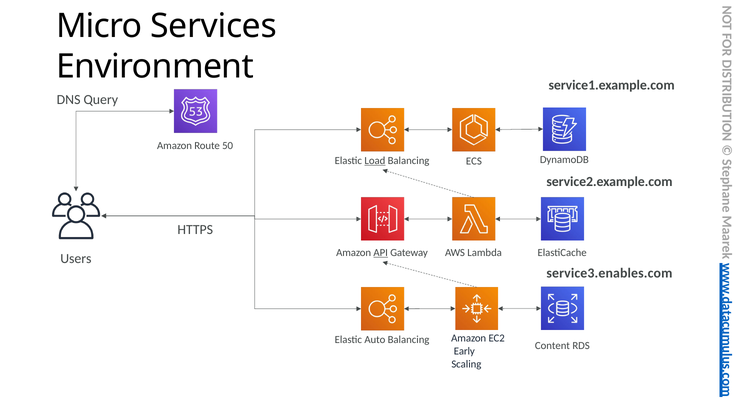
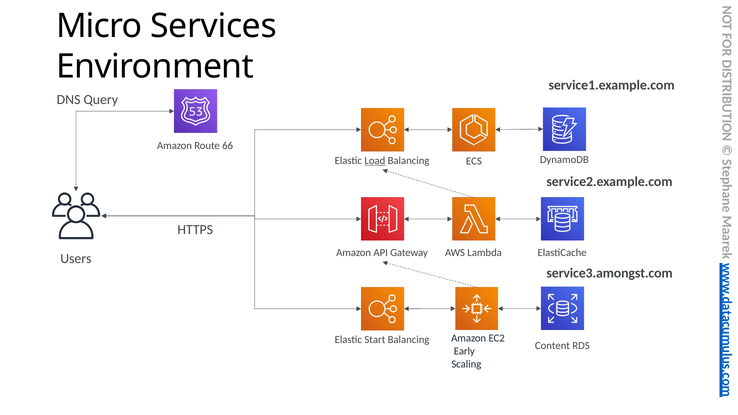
50: 50 -> 66
API underline: present -> none
service3.enables.com: service3.enables.com -> service3.amongst.com
Auto: Auto -> Start
